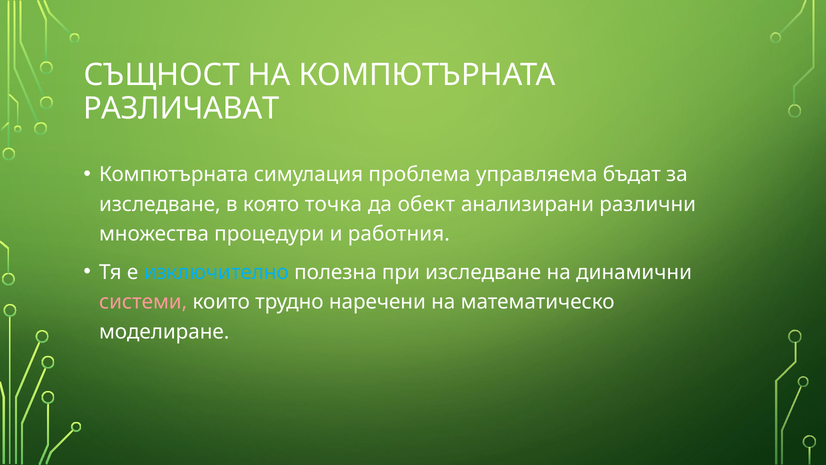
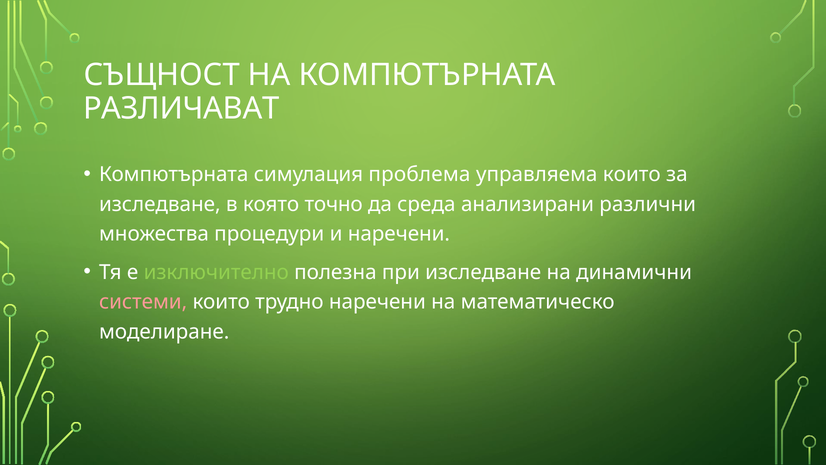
управляема бъдат: бъдат -> които
точка: точка -> точно
обект: обект -> среда
и работния: работния -> наречени
изключително colour: light blue -> light green
